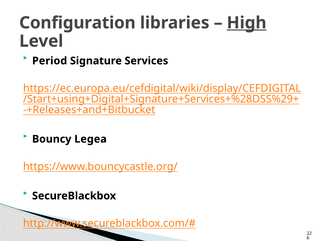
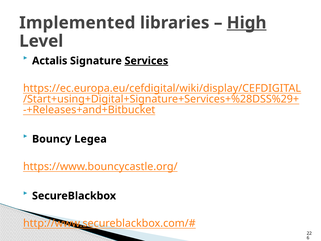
Configuration: Configuration -> Implemented
Period: Period -> Actalis
Services underline: none -> present
